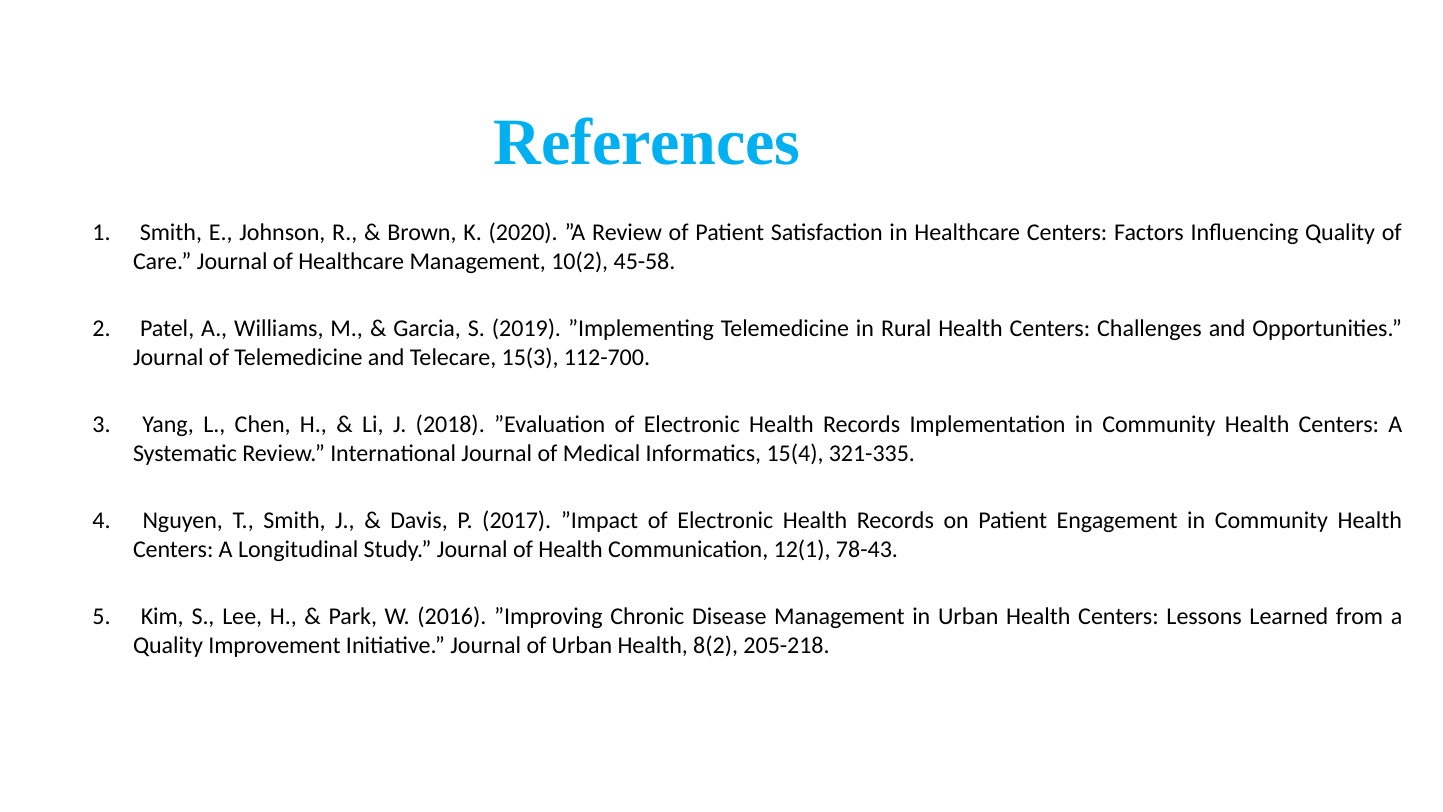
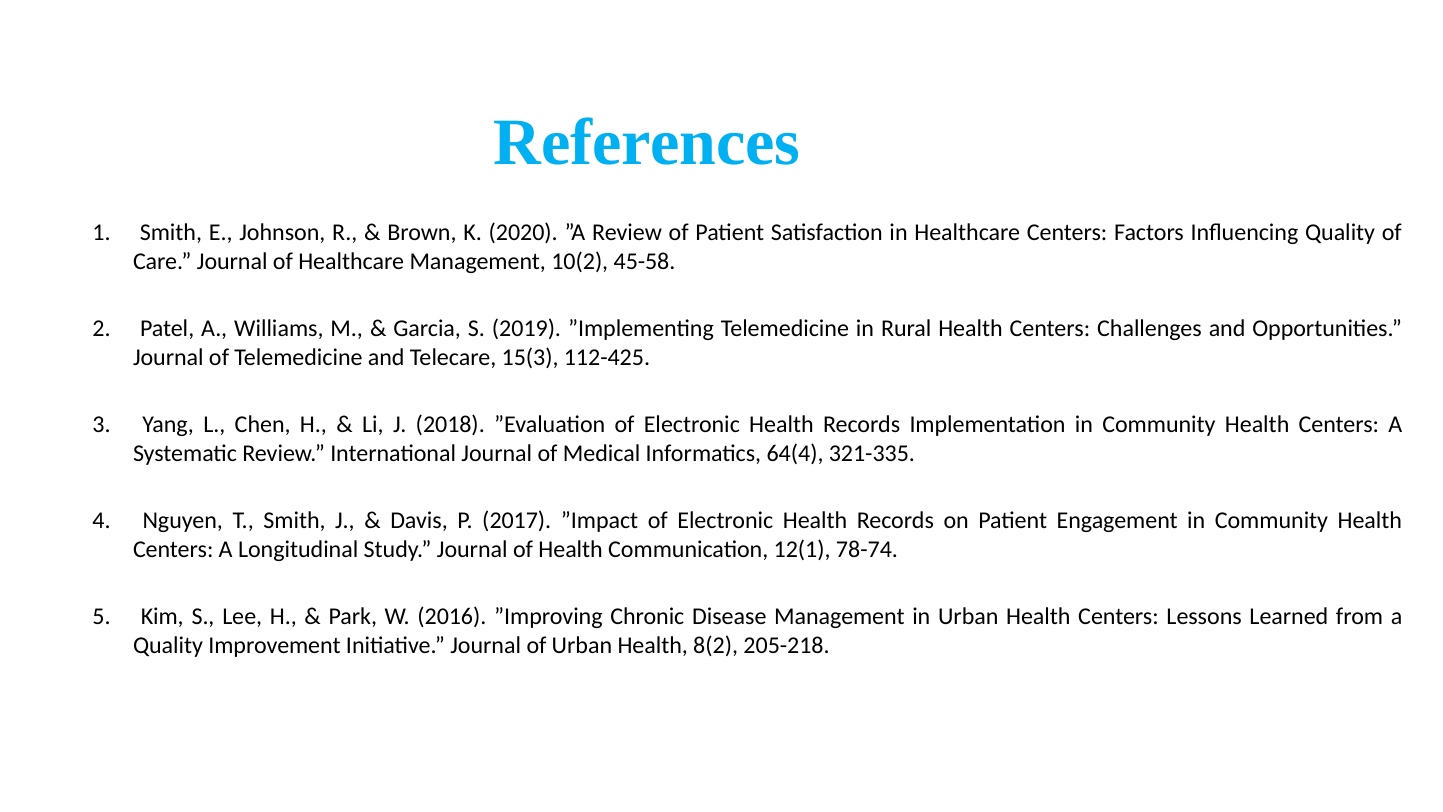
112-700: 112-700 -> 112-425
15(4: 15(4 -> 64(4
78-43: 78-43 -> 78-74
